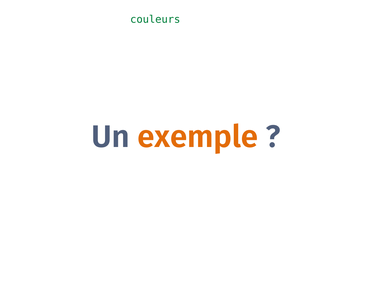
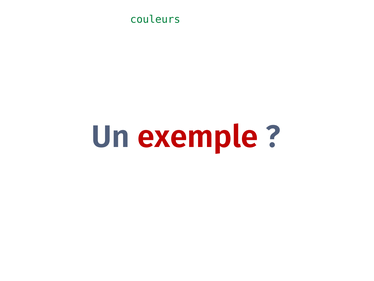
exemple colour: orange -> red
